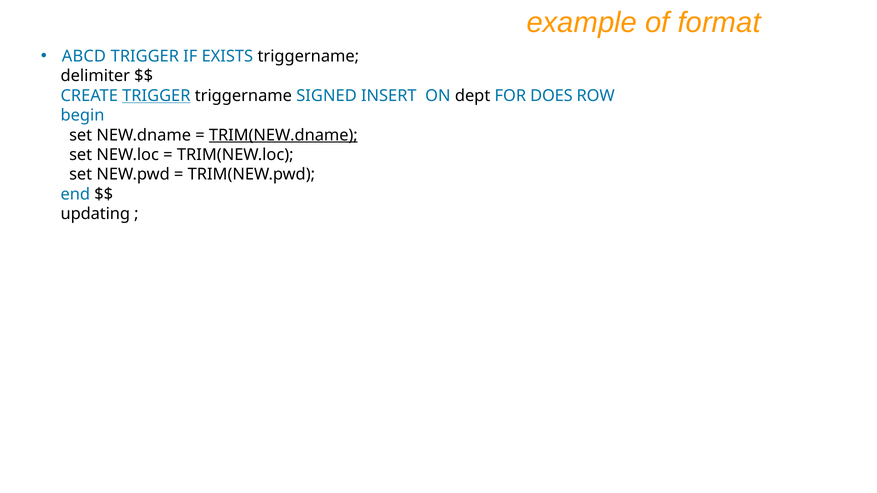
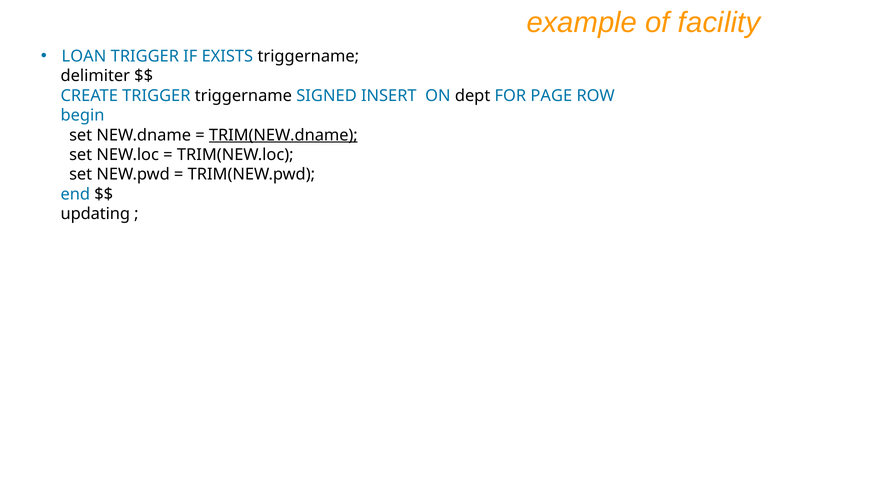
format: format -> facility
ABCD: ABCD -> LOAN
TRIGGER at (156, 96) underline: present -> none
DOES: DOES -> PAGE
